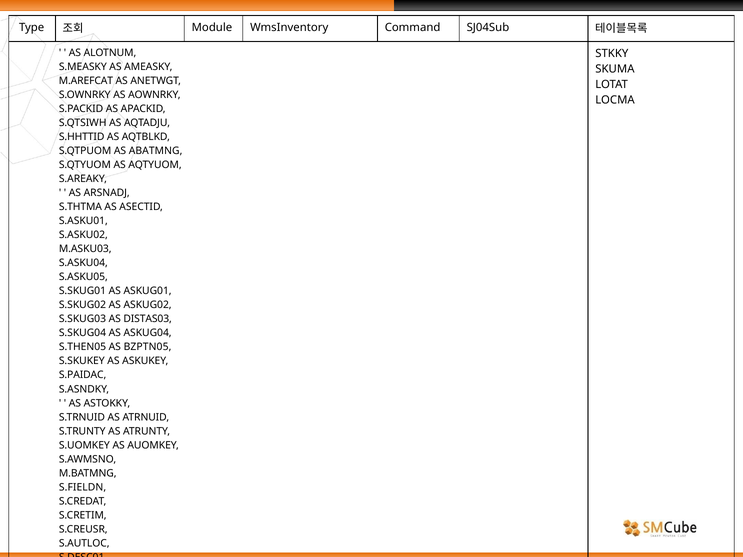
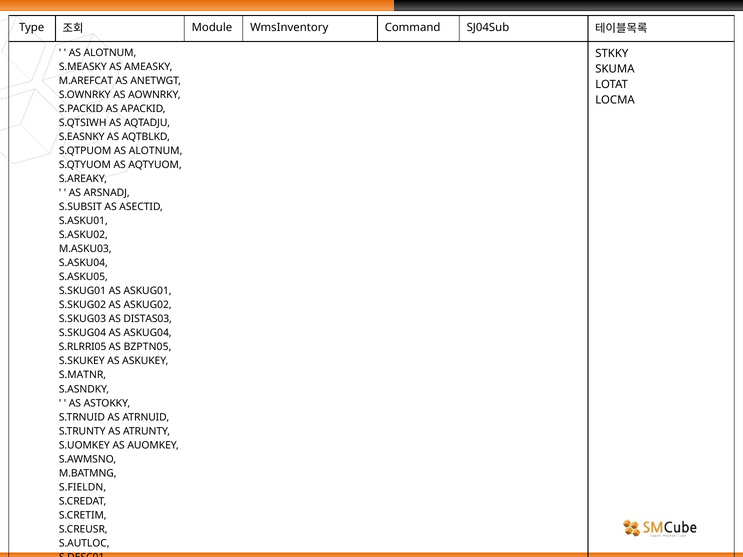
S.HHTTID: S.HHTTID -> S.EASNKY
S.QTPUOM AS ABATMNG: ABATMNG -> ALOTNUM
S.THTMA: S.THTMA -> S.SUBSIT
S.THEN05: S.THEN05 -> S.RLRRI05
S.PAIDAC: S.PAIDAC -> S.MATNR
